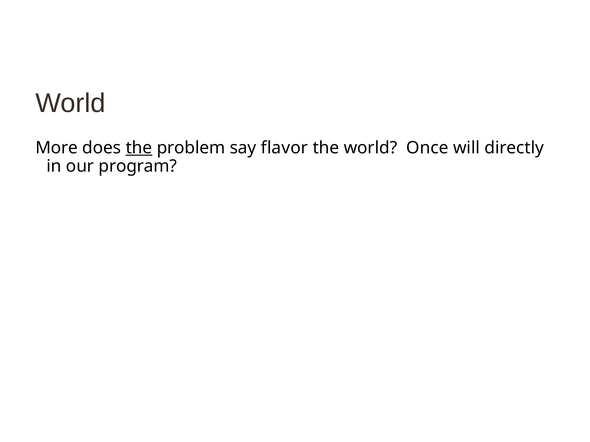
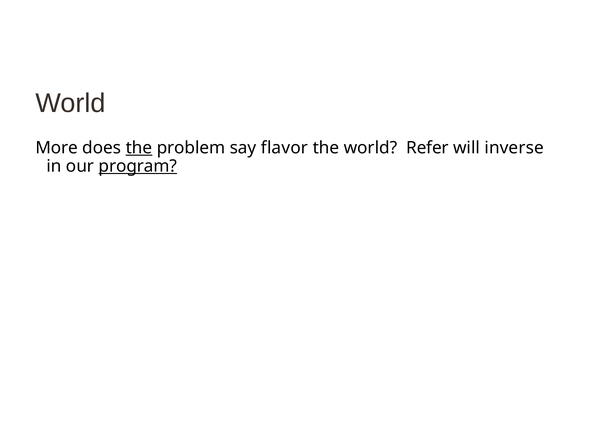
Once: Once -> Refer
directly: directly -> inverse
program underline: none -> present
